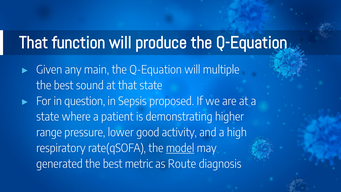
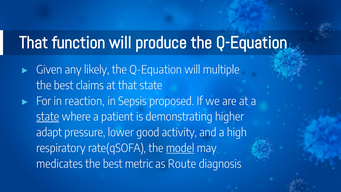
main: main -> likely
sound: sound -> claims
question: question -> reaction
state at (48, 117) underline: none -> present
range: range -> adapt
generated: generated -> medicates
